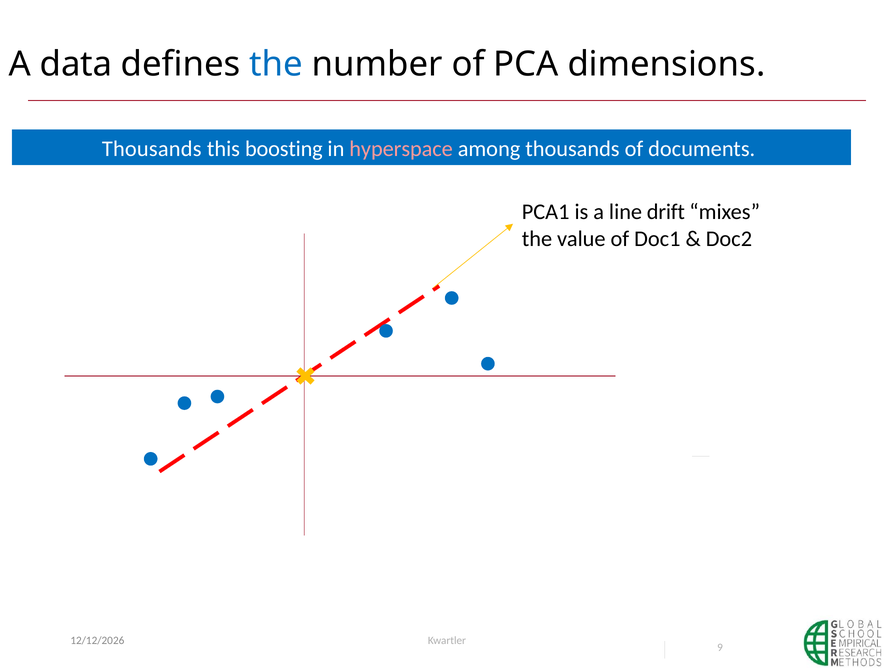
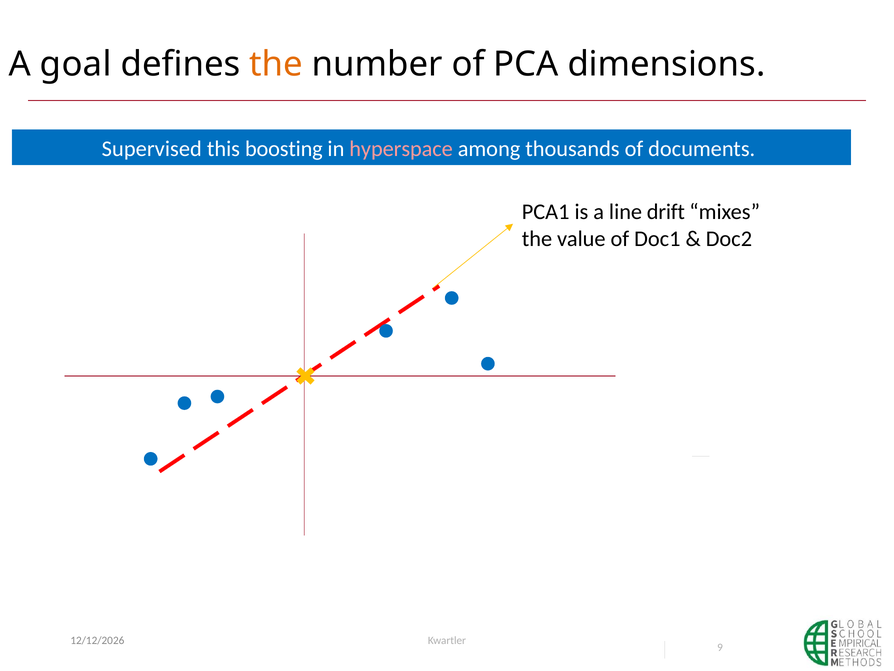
data: data -> goal
the at (276, 64) colour: blue -> orange
Thousands at (152, 149): Thousands -> Supervised
